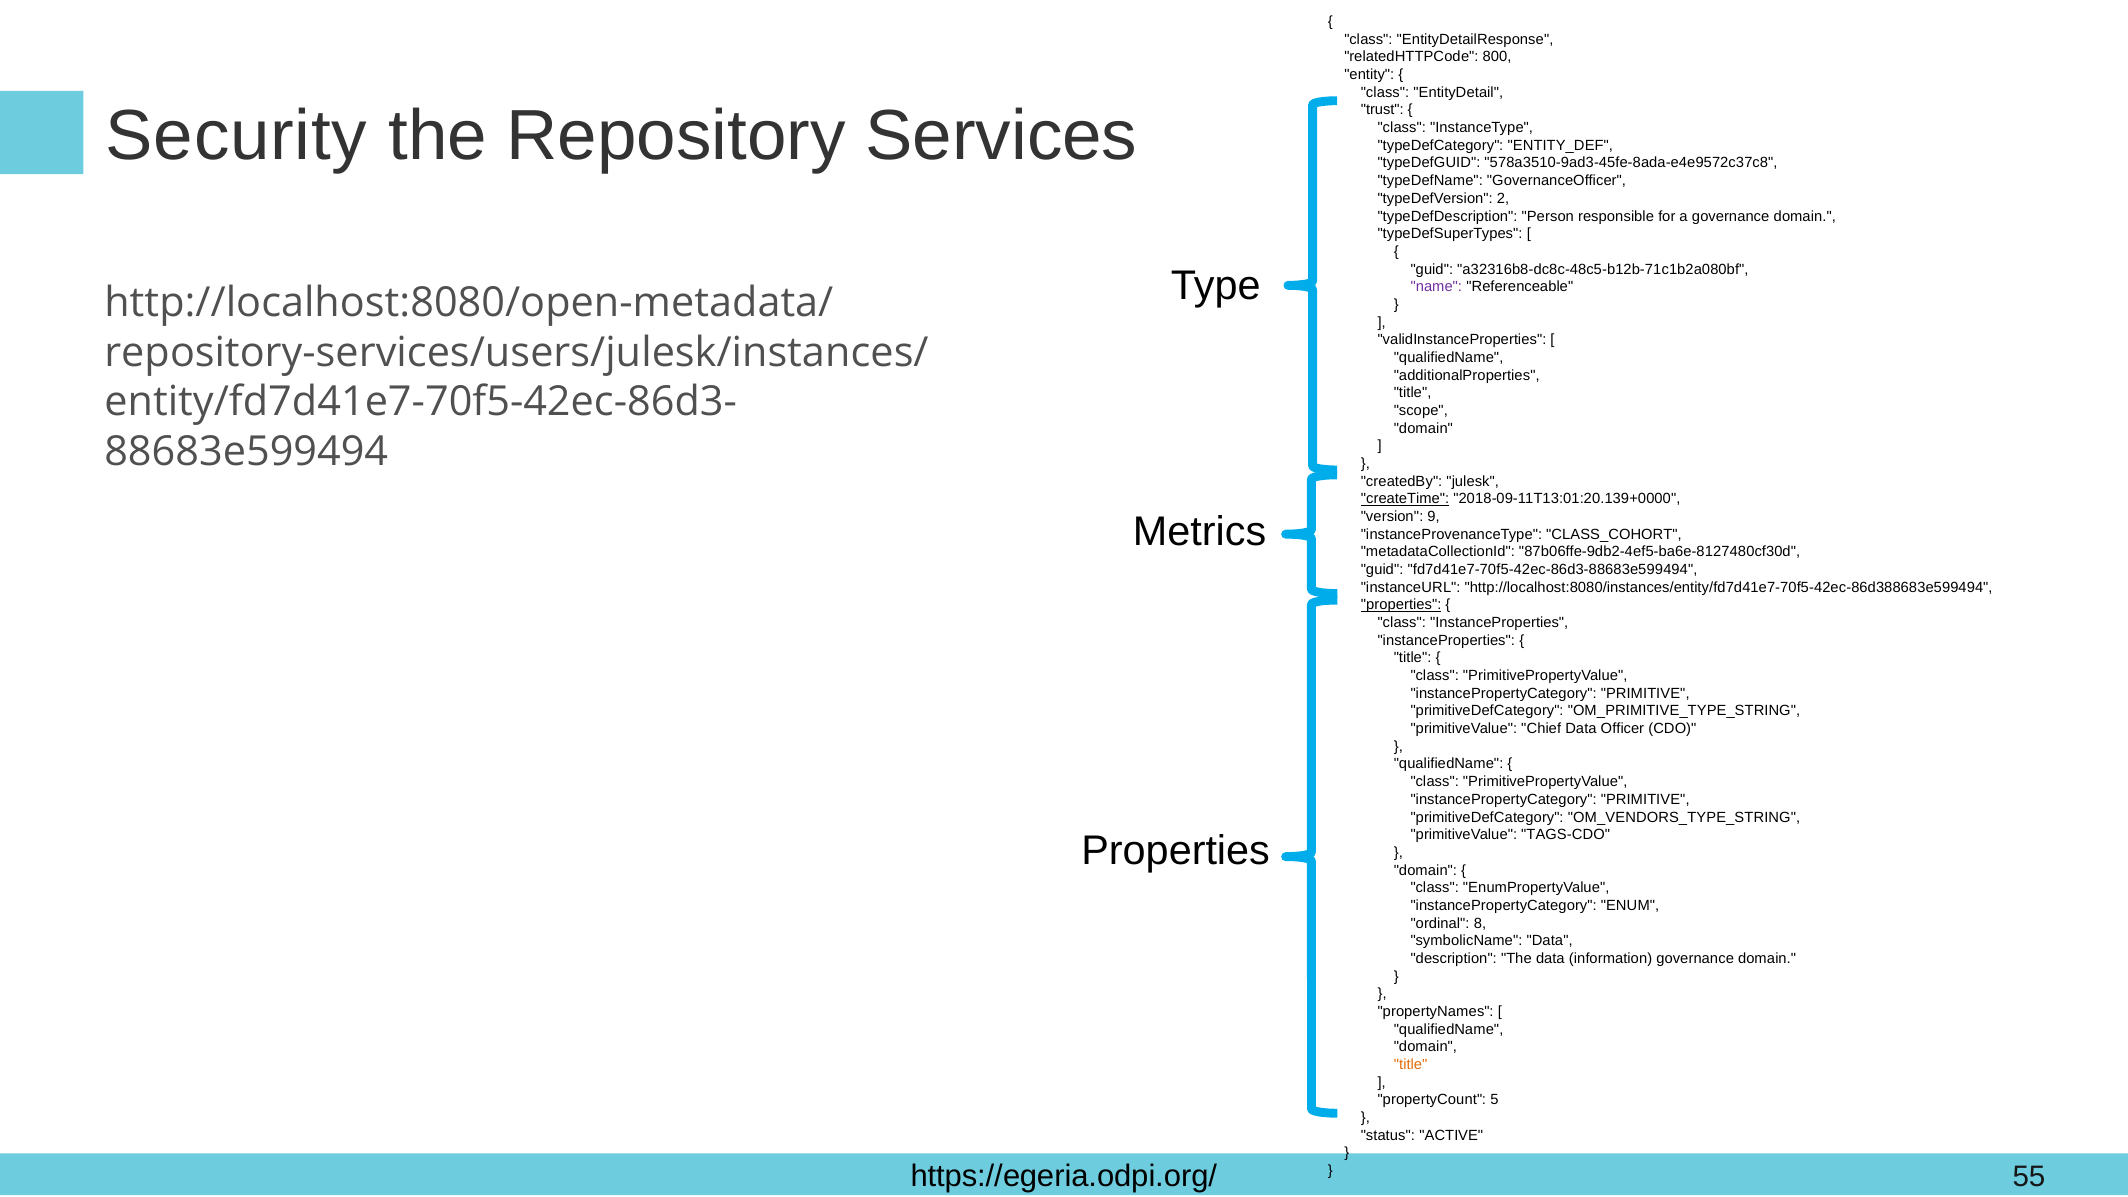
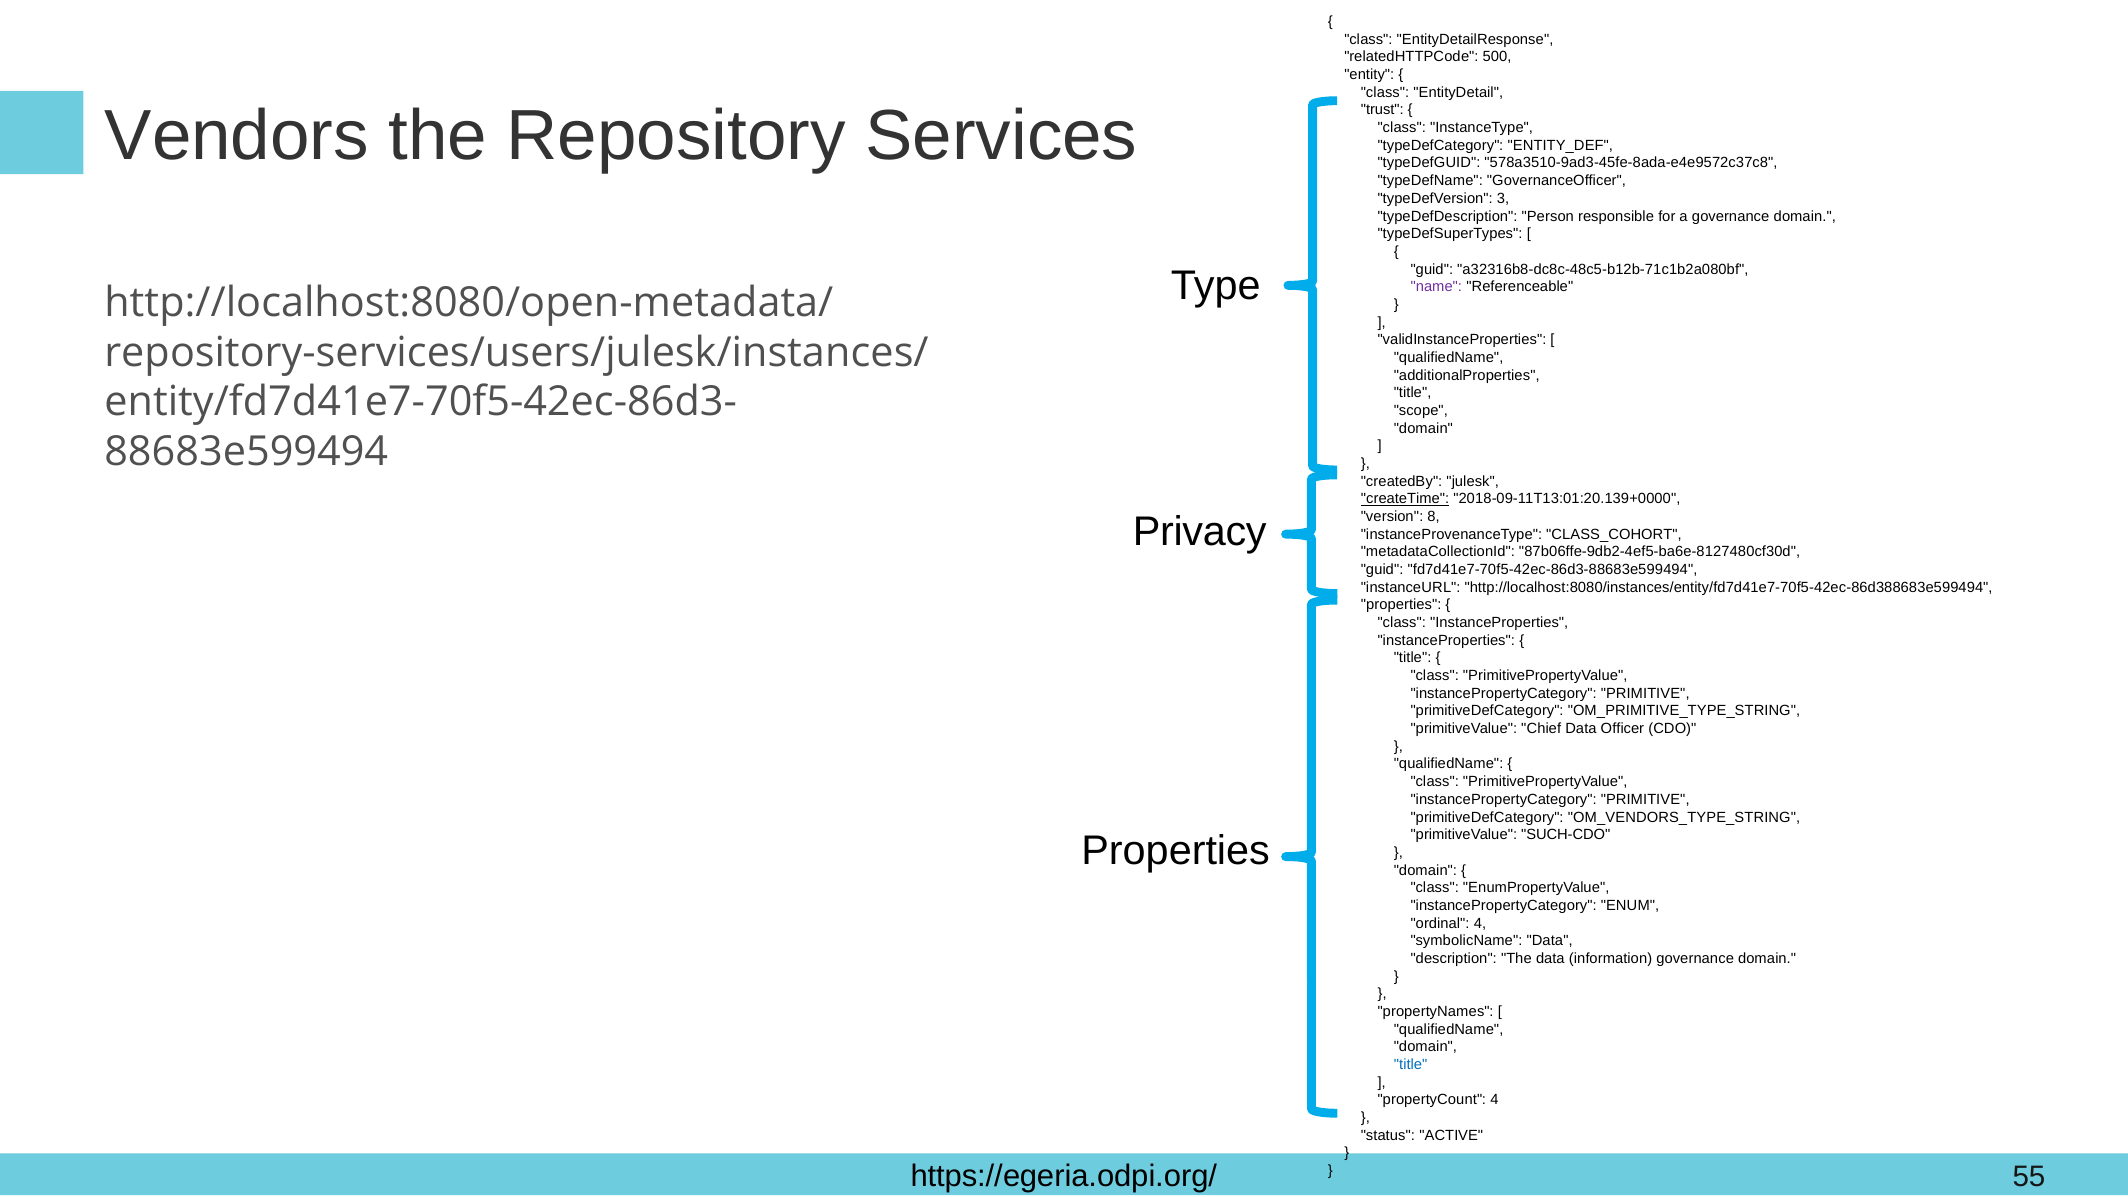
800: 800 -> 500
Security: Security -> Vendors
2: 2 -> 3
9: 9 -> 8
Metrics: Metrics -> Privacy
properties at (1401, 605) underline: present -> none
TAGS-CDO: TAGS-CDO -> SUCH-CDO
ordinal 8: 8 -> 4
title at (1411, 1065) colour: orange -> blue
propertyCount 5: 5 -> 4
